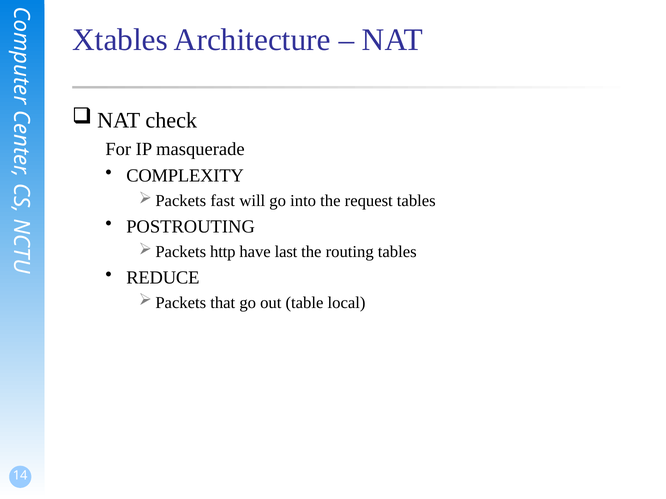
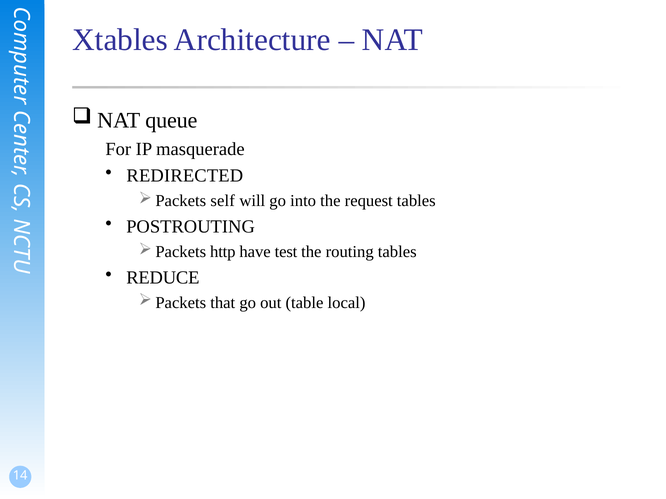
check: check -> queue
COMPLEXITY: COMPLEXITY -> REDIRECTED
fast: fast -> self
last: last -> test
